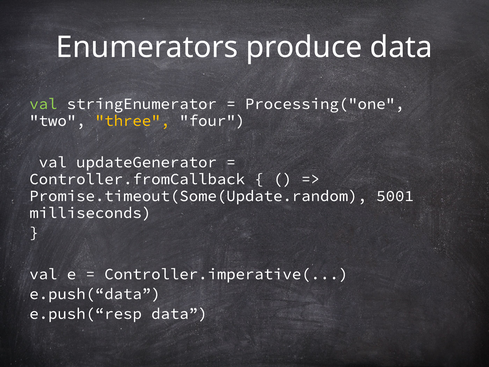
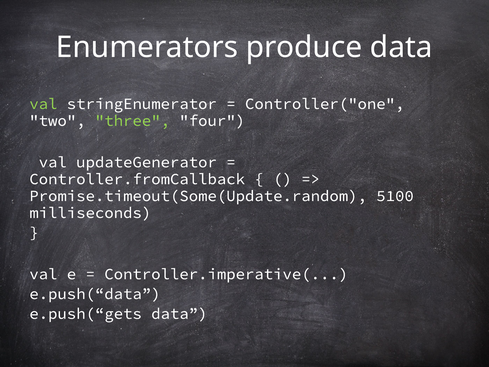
Processing("one: Processing("one -> Controller("one
three colour: yellow -> light green
5001: 5001 -> 5100
e.push(“resp: e.push(“resp -> e.push(“gets
